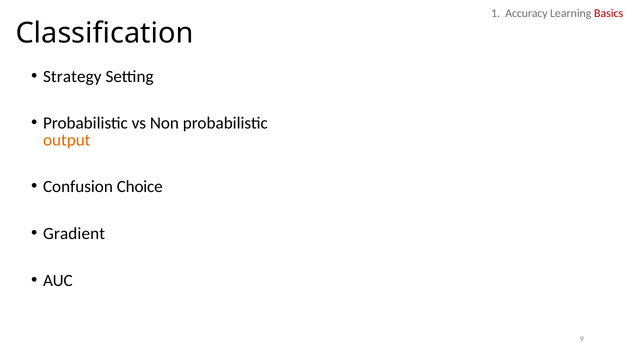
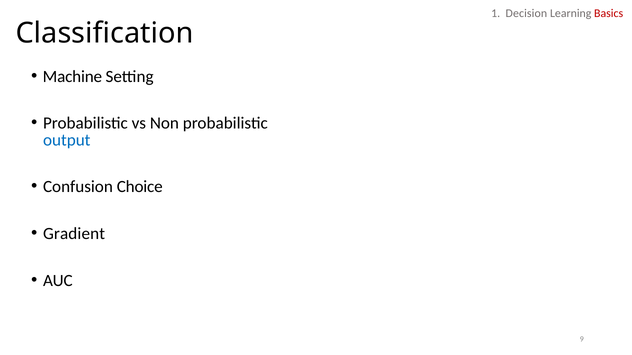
Accuracy: Accuracy -> Decision
Strategy: Strategy -> Machine
output colour: orange -> blue
